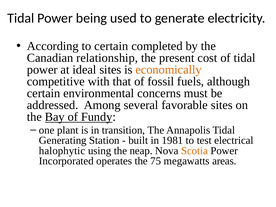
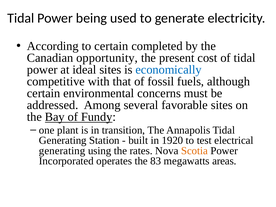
relationship: relationship -> opportunity
economically colour: orange -> blue
1981: 1981 -> 1920
halophytic at (62, 151): halophytic -> generating
neap: neap -> rates
75: 75 -> 83
